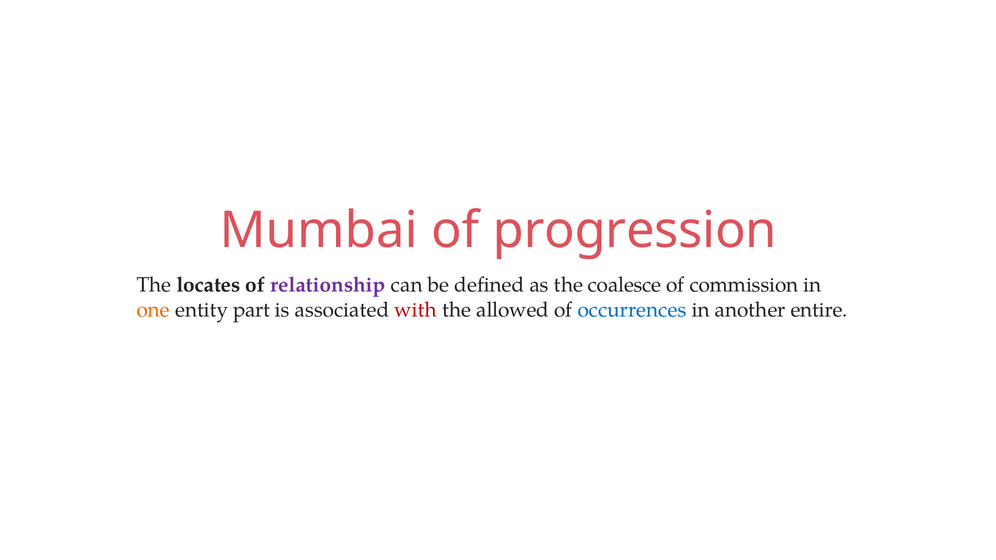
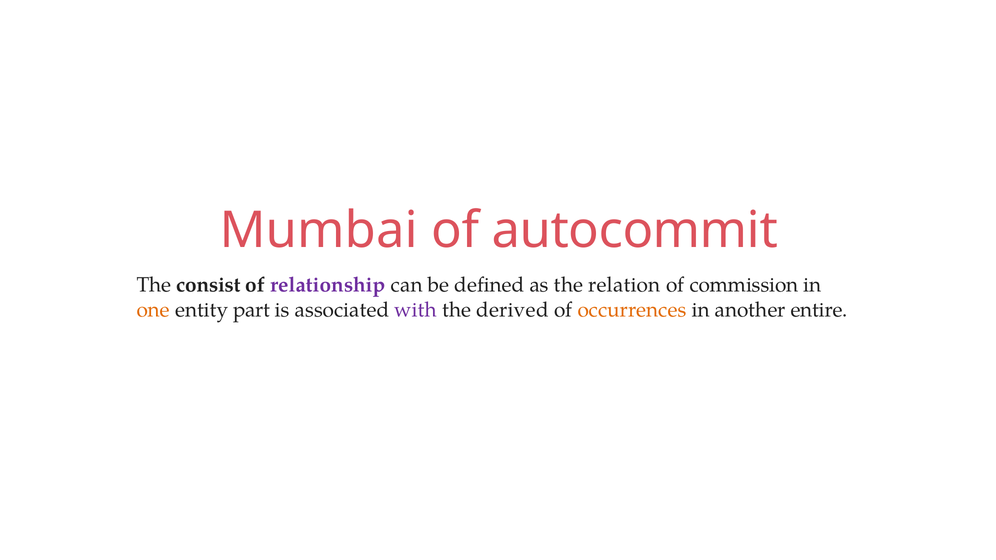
progression: progression -> autocommit
locates: locates -> consist
coalesce: coalesce -> relation
with colour: red -> purple
allowed: allowed -> derived
occurrences colour: blue -> orange
